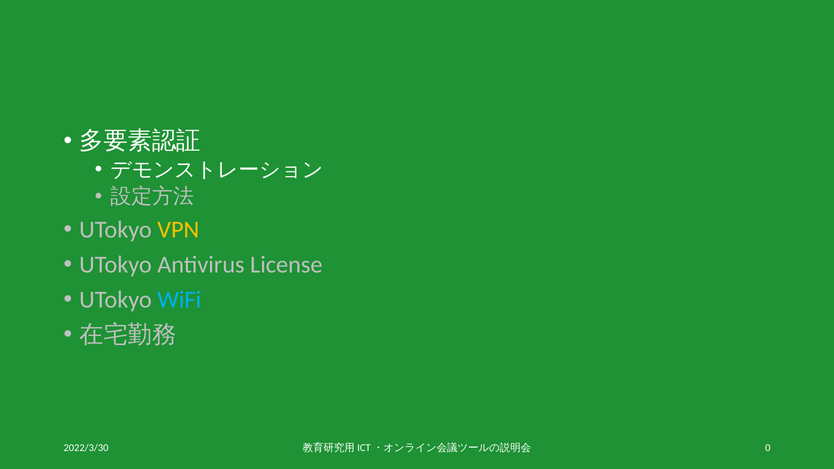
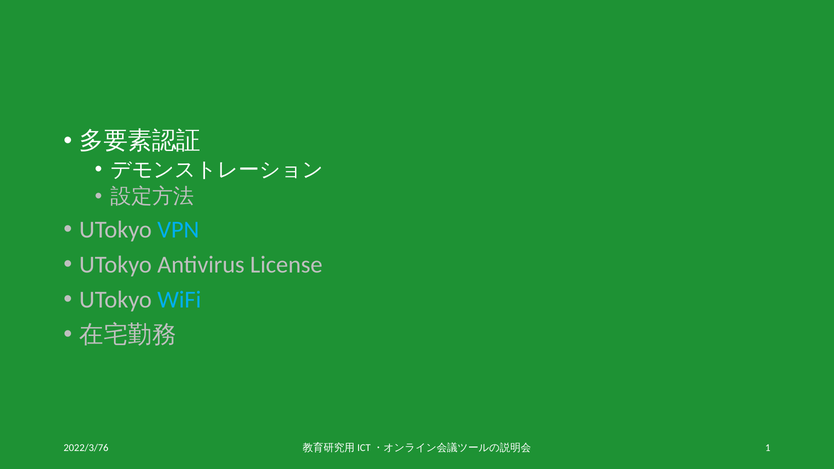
VPN colour: yellow -> light blue
2022/3/30: 2022/3/30 -> 2022/3/76
0: 0 -> 1
